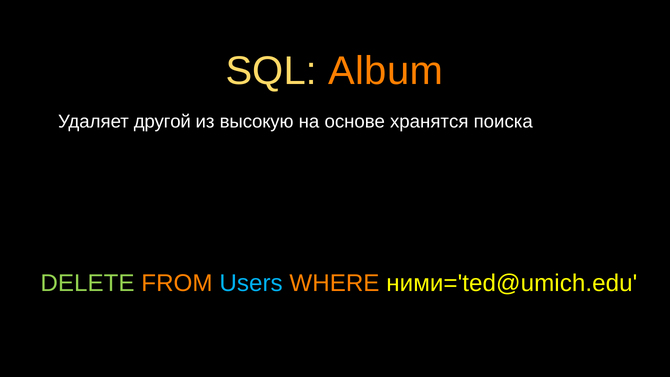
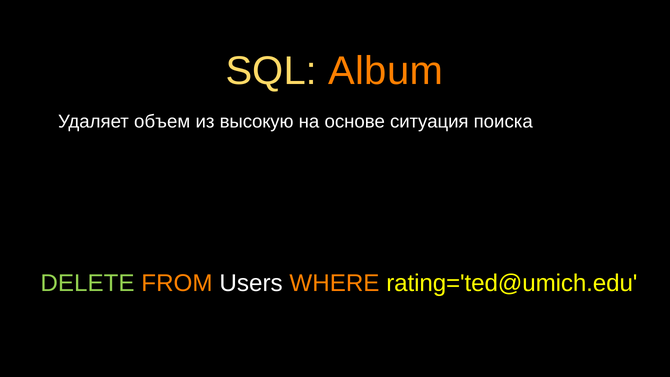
другой: другой -> объем
хранятся: хранятся -> ситуация
Users colour: light blue -> white
ними='ted@umich.edu: ними='ted@umich.edu -> rating='ted@umich.edu
